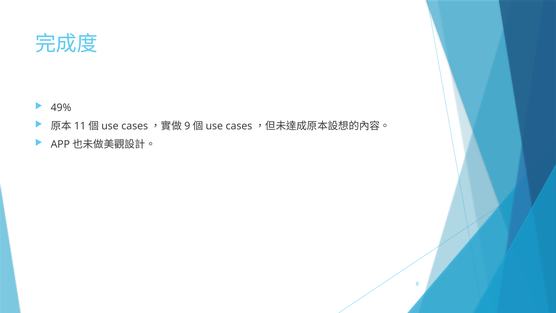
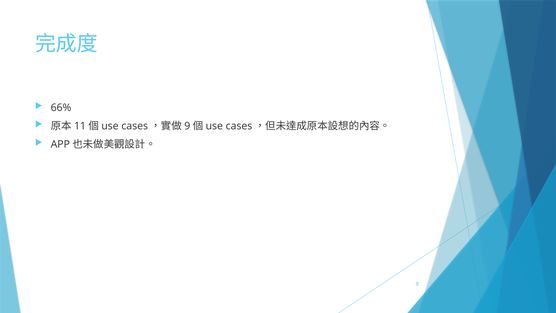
49%: 49% -> 66%
